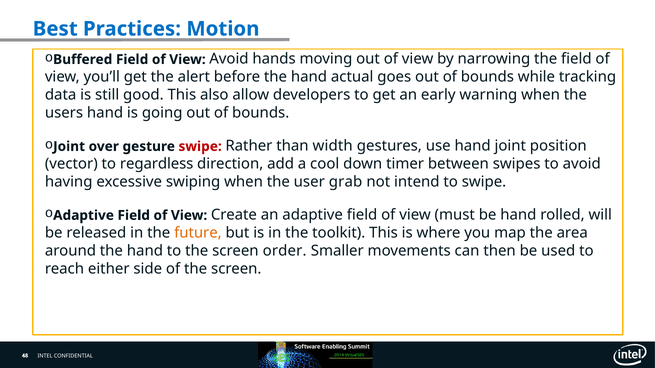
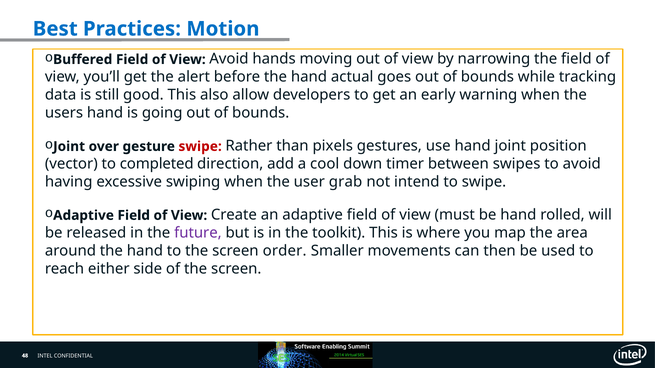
width: width -> pixels
regardless: regardless -> completed
future colour: orange -> purple
